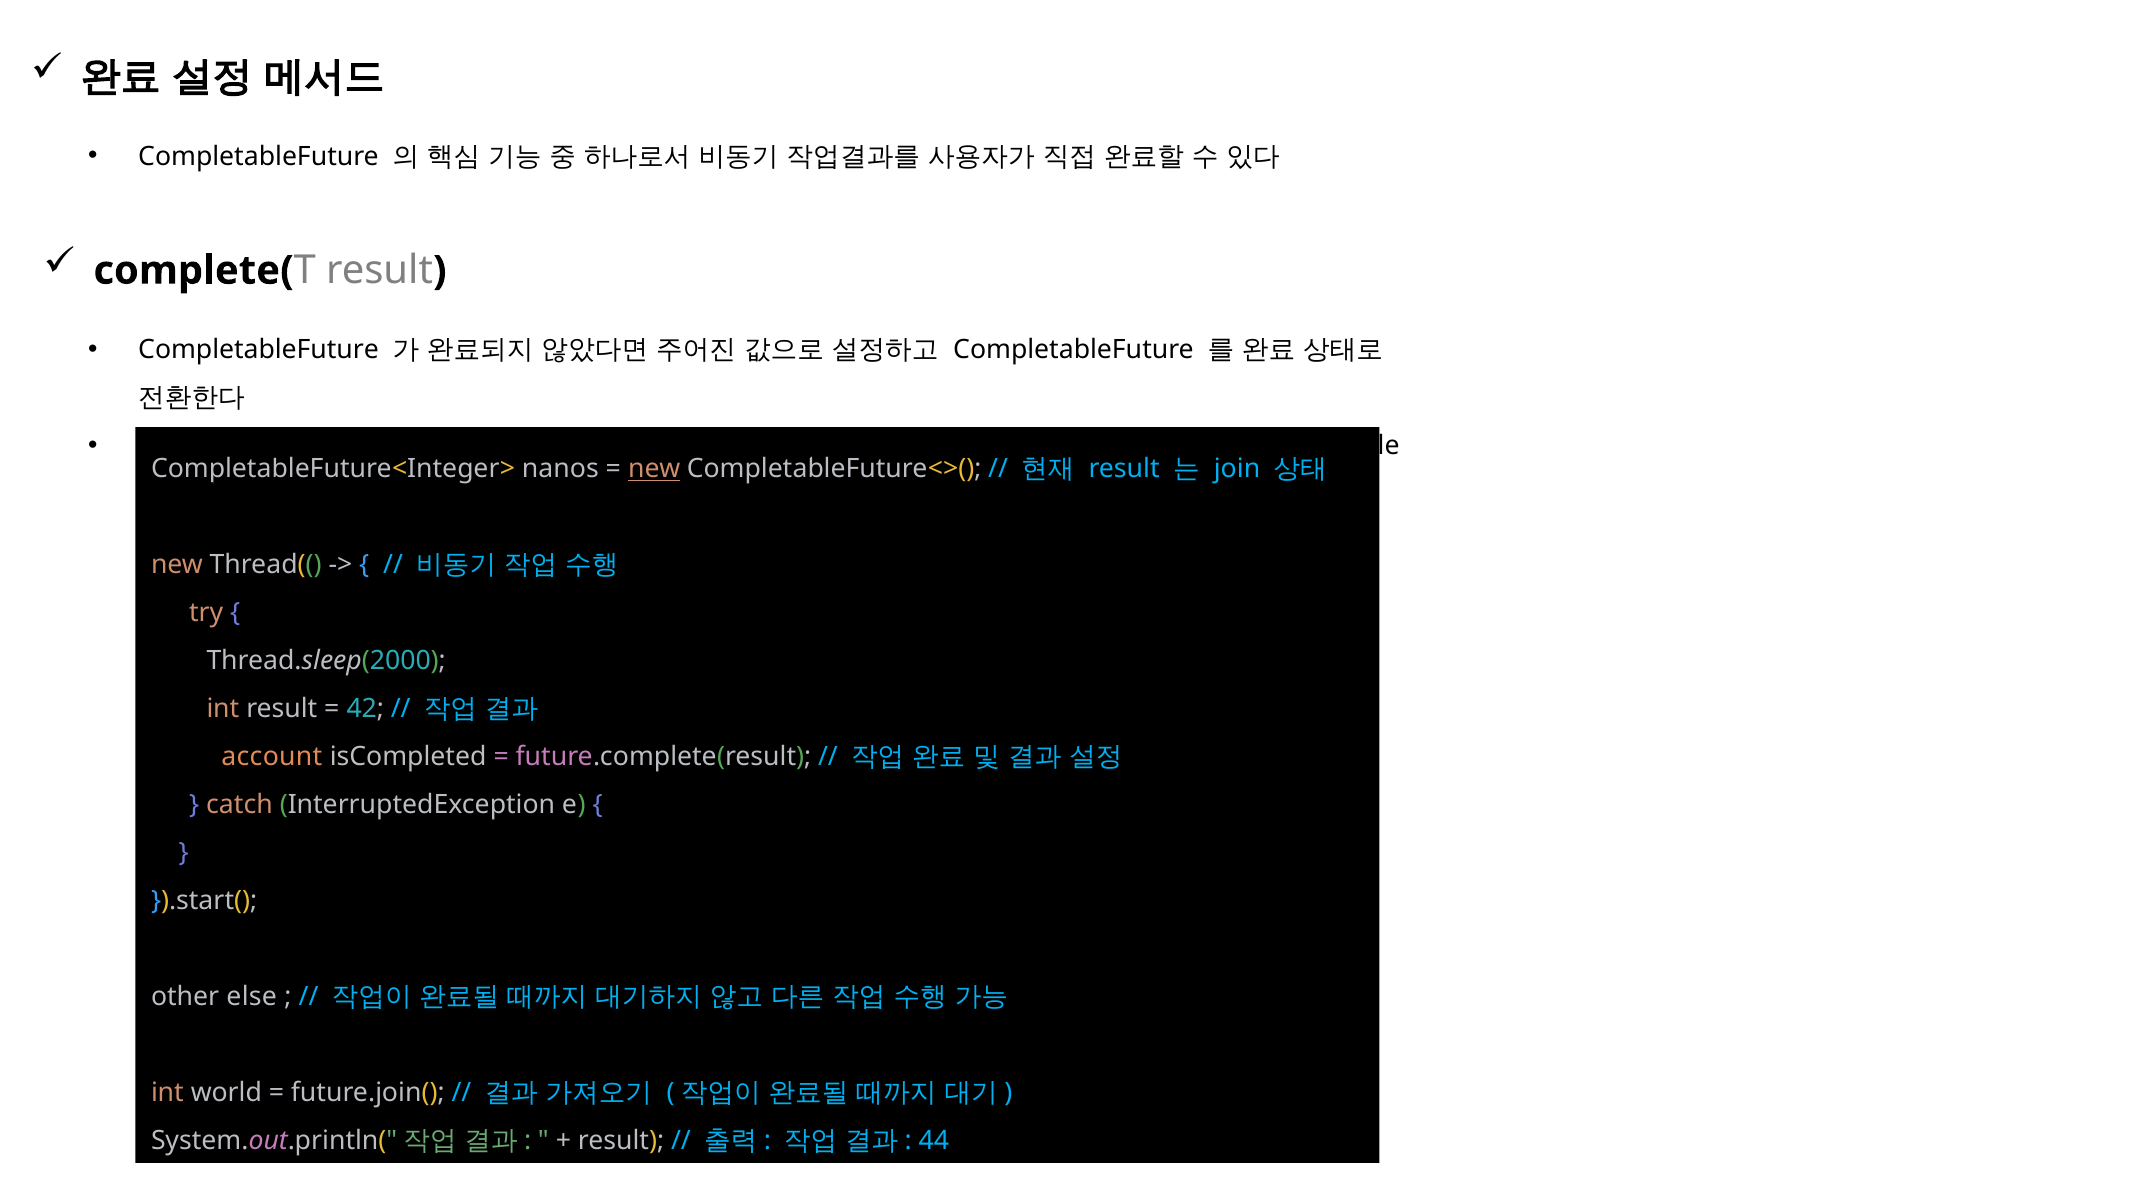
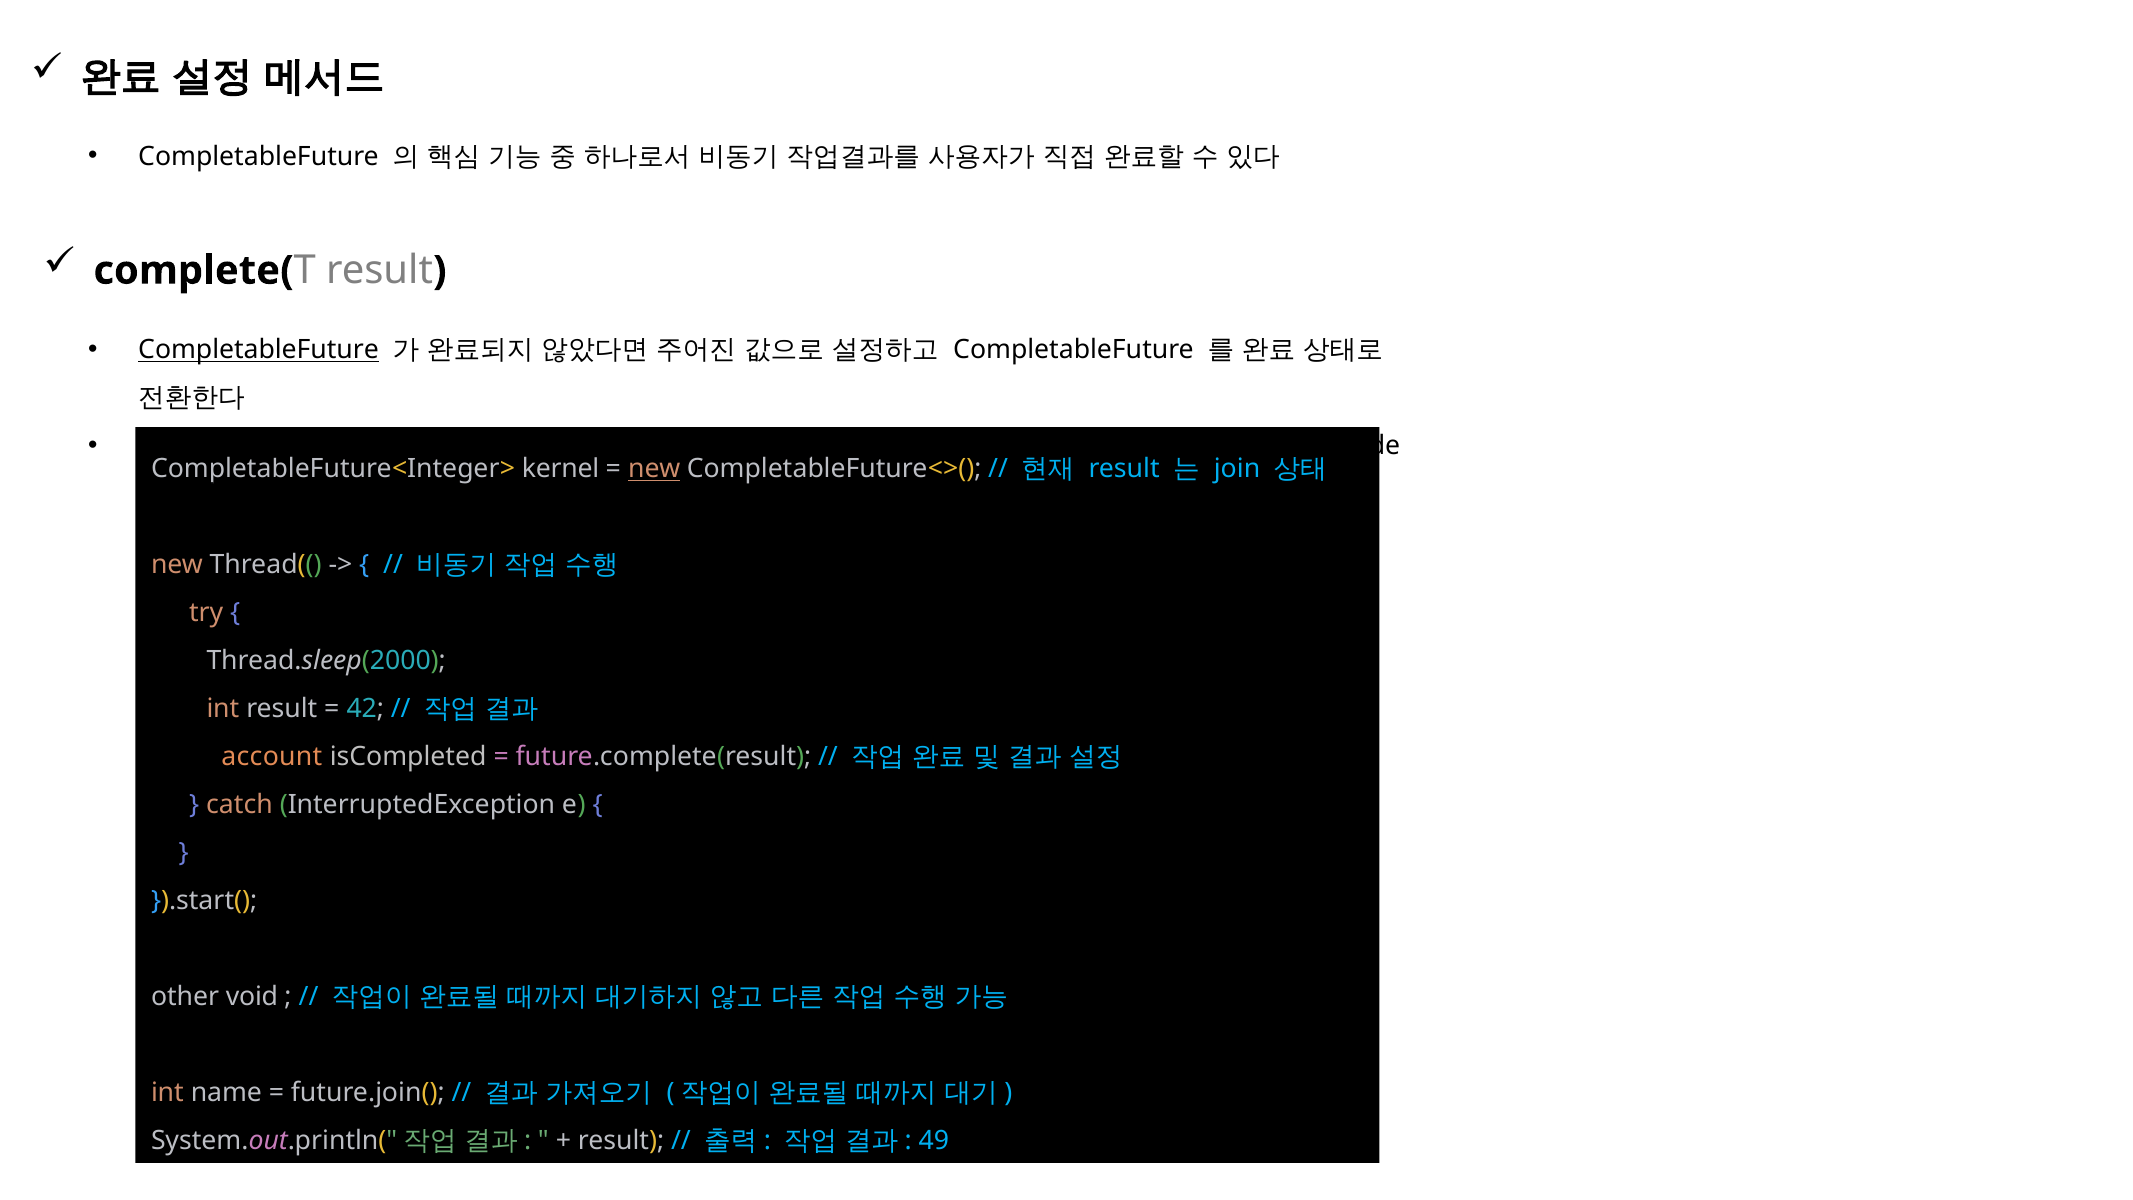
CompletableFuture at (259, 350) underline: none -> present
fasle: fasle -> code
nanos: nanos -> kernel
else: else -> void
world: world -> name
44: 44 -> 49
